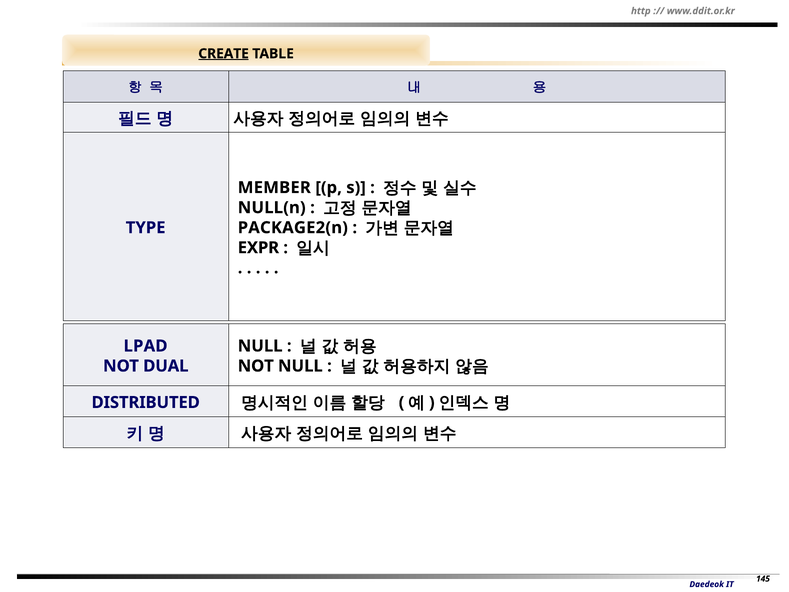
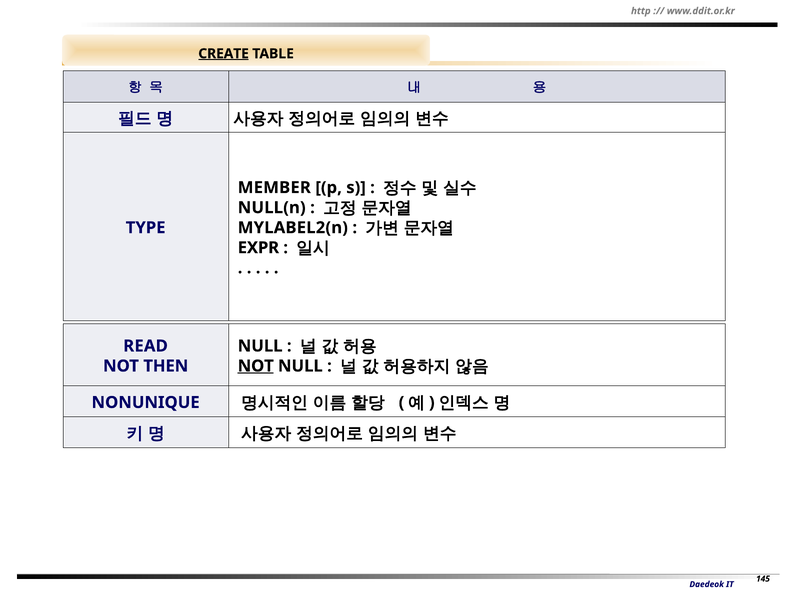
PACKAGE2(n: PACKAGE2(n -> MYLABEL2(n
LPAD: LPAD -> READ
DUAL: DUAL -> THEN
NOT at (256, 366) underline: none -> present
DISTRIBUTED: DISTRIBUTED -> NONUNIQUE
